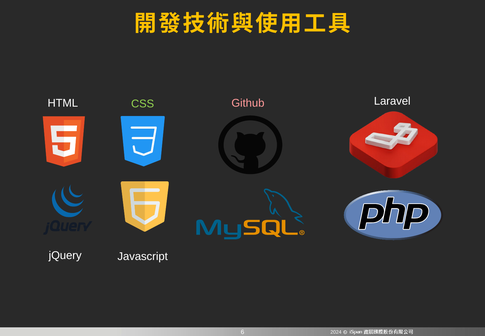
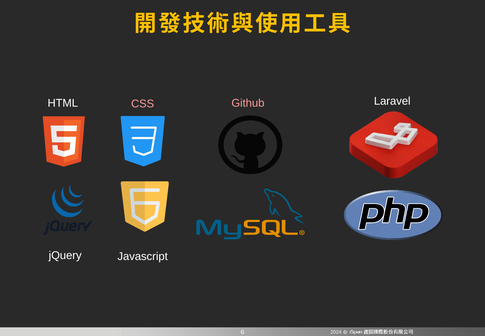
CSS colour: light green -> pink
